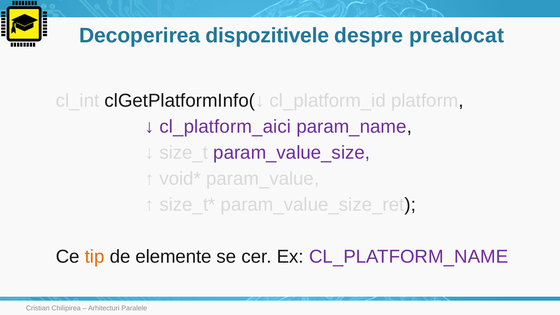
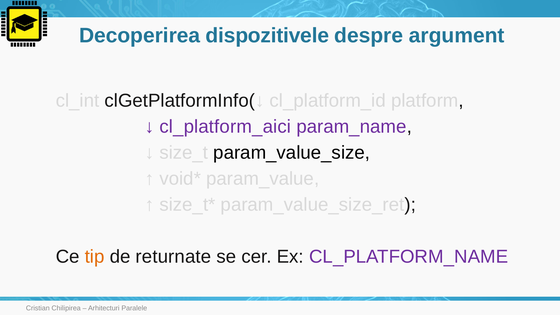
prealocat: prealocat -> argument
param_value_size colour: purple -> black
elemente: elemente -> returnate
